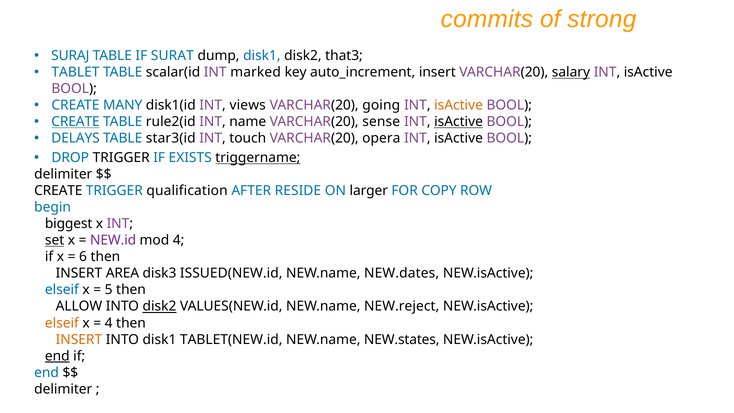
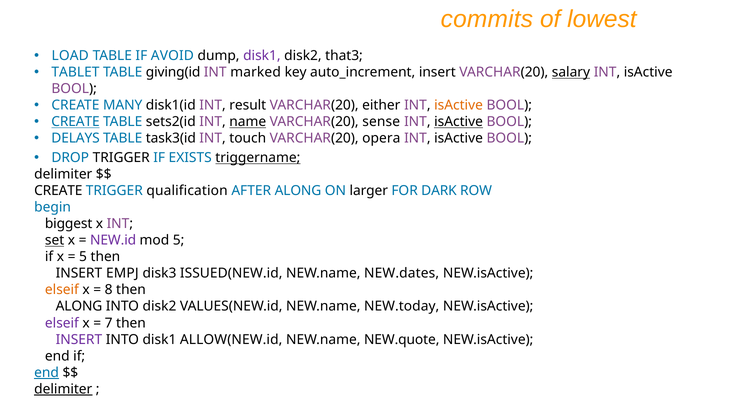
strong: strong -> lowest
SURAJ: SURAJ -> LOAD
SURAT: SURAT -> AVOID
disk1 at (262, 56) colour: blue -> purple
scalar(id: scalar(id -> giving(id
views: views -> result
going: going -> either
rule2(id: rule2(id -> sets2(id
name underline: none -> present
star3(id: star3(id -> task3(id
AFTER RESIDE: RESIDE -> ALONG
COPY: COPY -> DARK
mod 4: 4 -> 5
6 at (83, 257): 6 -> 5
AREA: AREA -> EMPJ
elseif at (62, 290) colour: blue -> orange
5: 5 -> 8
ALLOW at (79, 306): ALLOW -> ALONG
disk2 at (159, 306) underline: present -> none
NEW.reject: NEW.reject -> NEW.today
elseif at (62, 323) colour: orange -> purple
4 at (109, 323): 4 -> 7
INSERT at (79, 339) colour: orange -> purple
TABLET(NEW.id: TABLET(NEW.id -> ALLOW(NEW.id
NEW.states: NEW.states -> NEW.quote
end at (57, 356) underline: present -> none
end at (47, 372) underline: none -> present
delimiter at (63, 389) underline: none -> present
